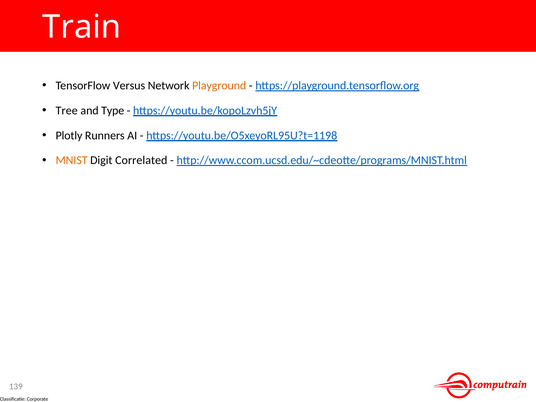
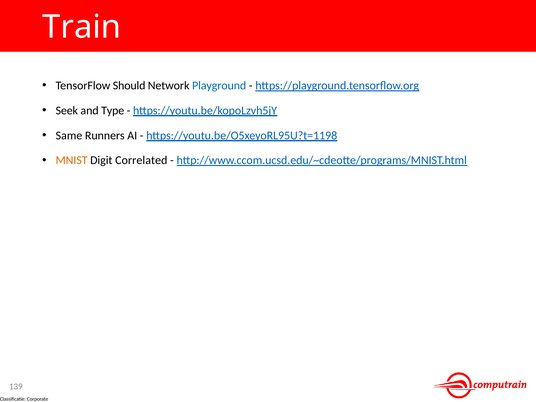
Versus: Versus -> Should
Playground colour: orange -> blue
Tree: Tree -> Seek
Plotly: Plotly -> Same
